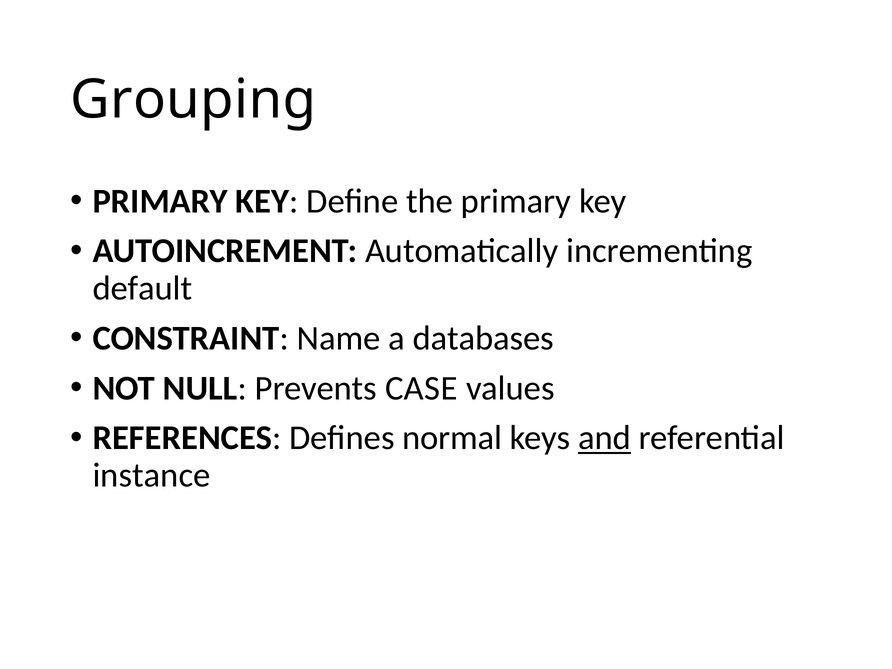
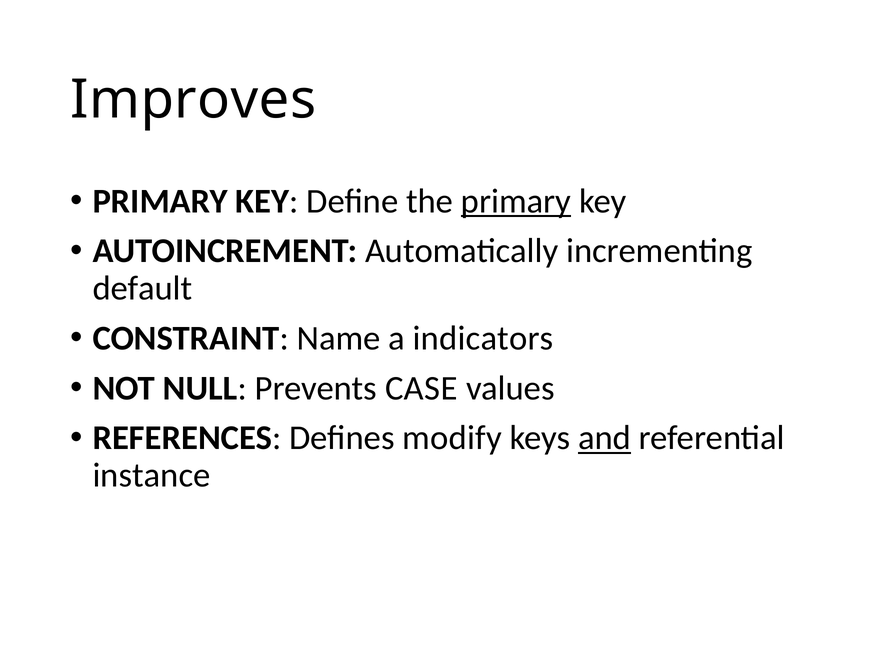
Grouping: Grouping -> Improves
primary at (516, 201) underline: none -> present
databases: databases -> indicators
normal: normal -> modify
